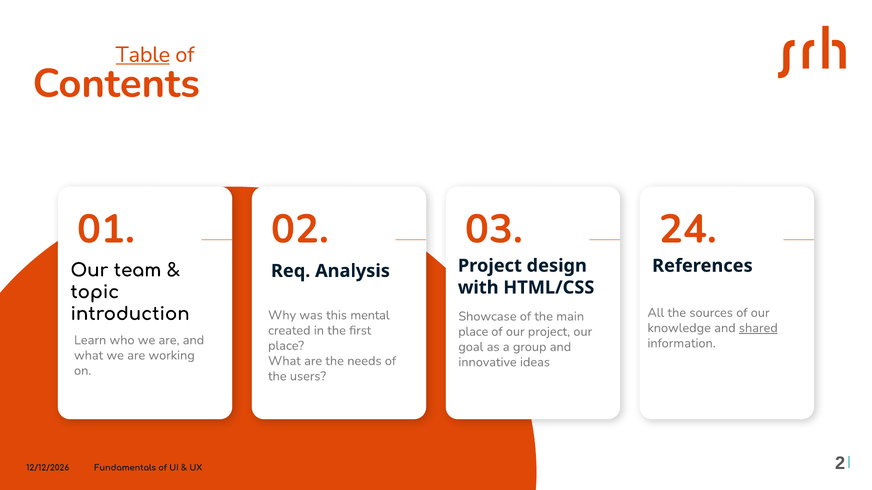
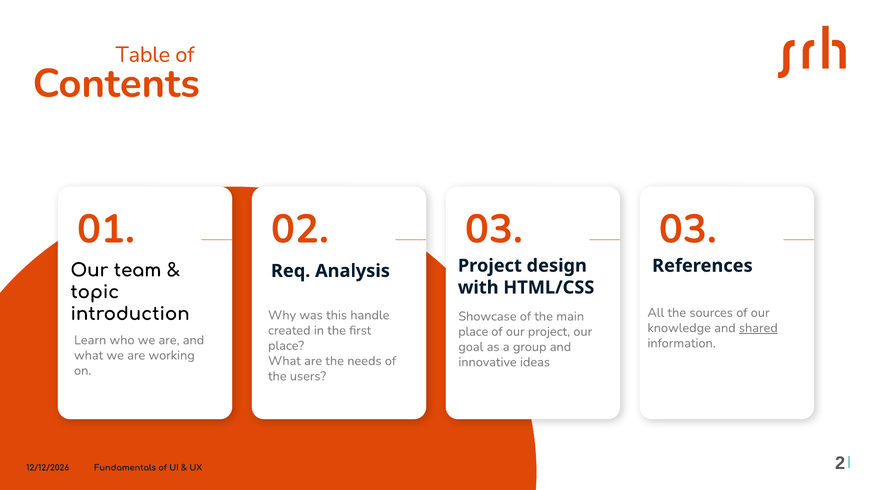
Table underline: present -> none
03 24: 24 -> 03
mental: mental -> handle
